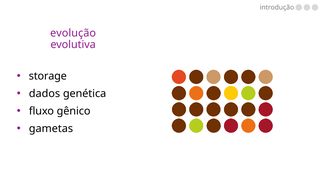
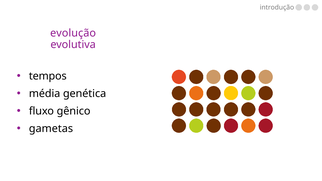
storage: storage -> tempos
dados: dados -> média
